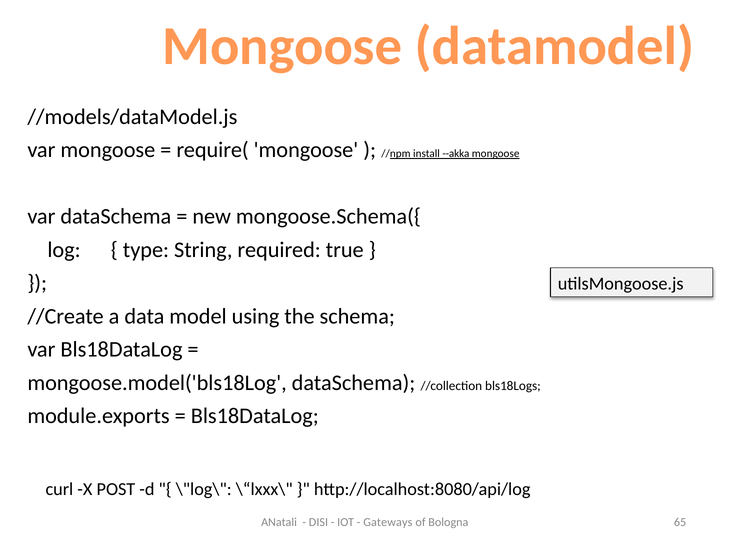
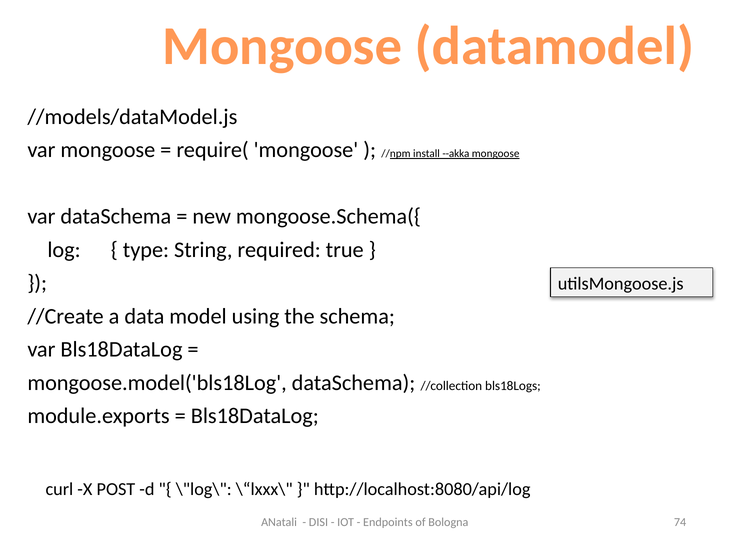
Gateways: Gateways -> Endpoints
65: 65 -> 74
